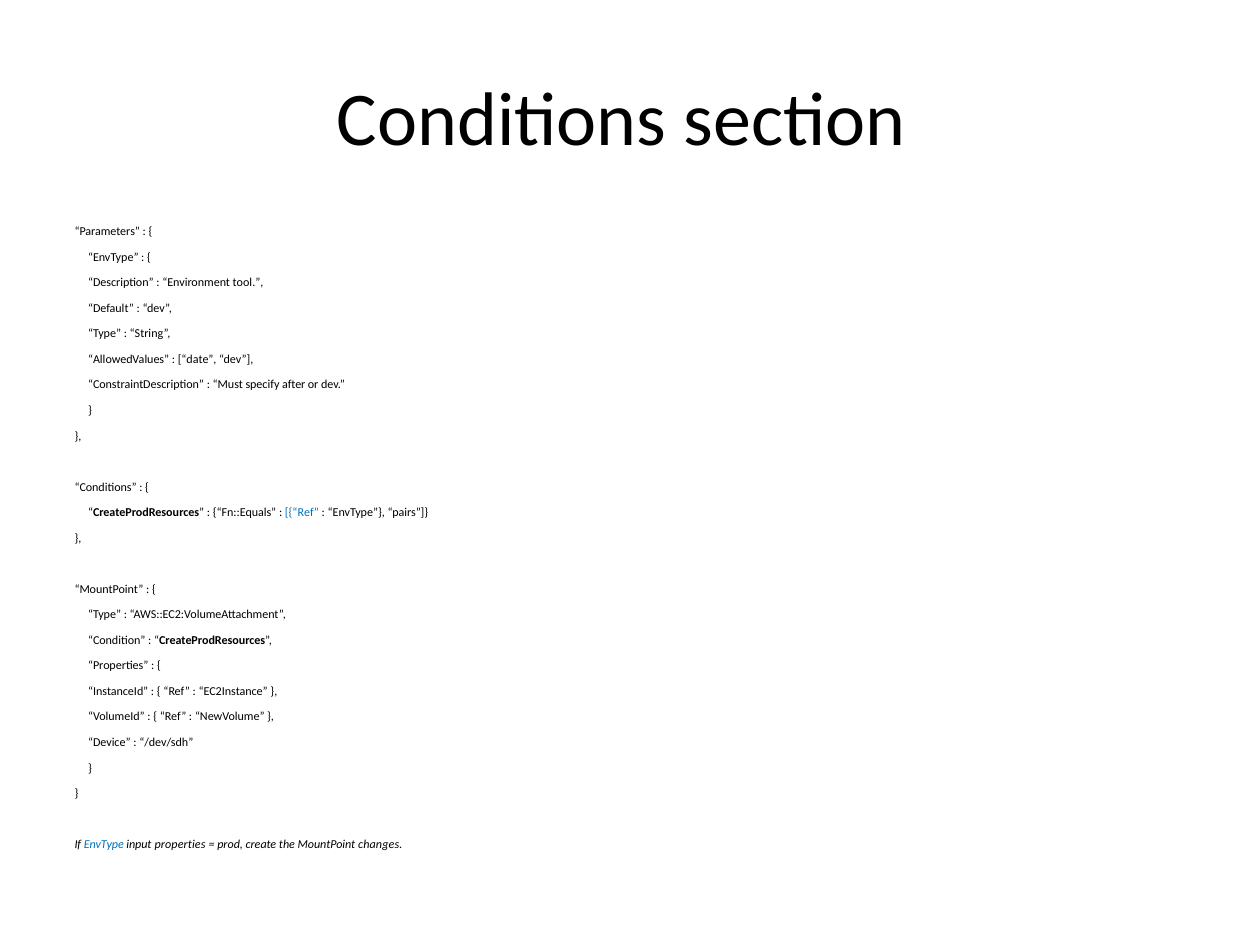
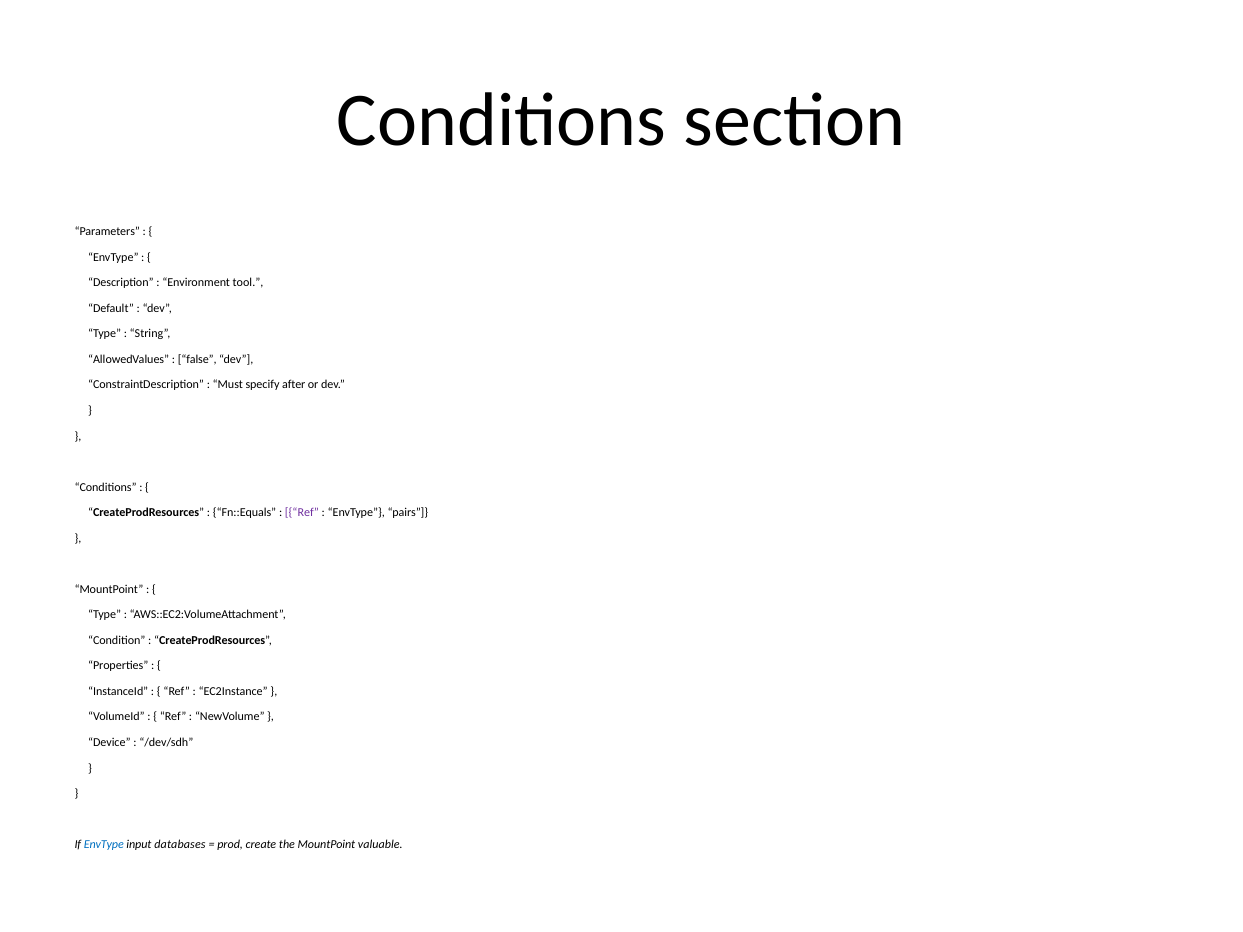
date: date -> false
Ref at (302, 513) colour: blue -> purple
input properties: properties -> databases
changes: changes -> valuable
